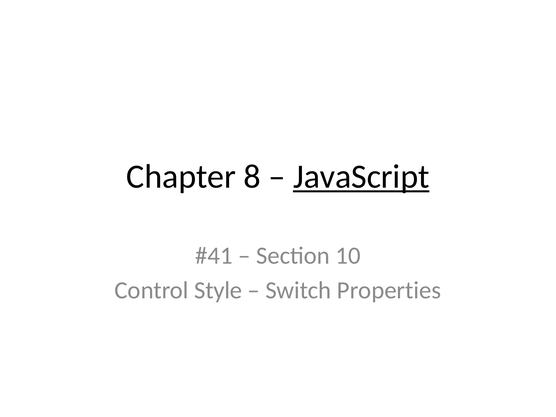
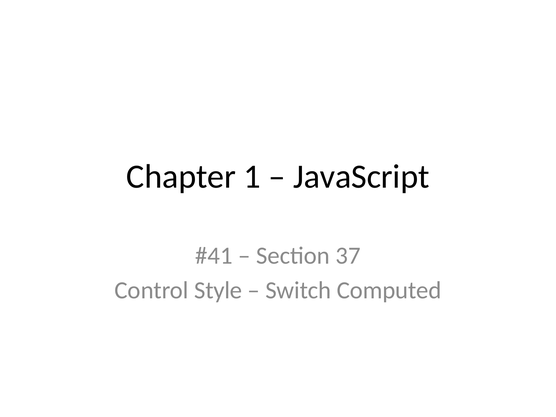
8: 8 -> 1
JavaScript underline: present -> none
10: 10 -> 37
Properties: Properties -> Computed
